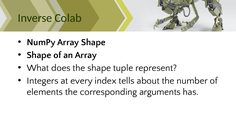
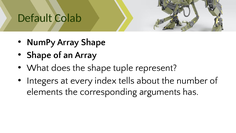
Inverse: Inverse -> Default
